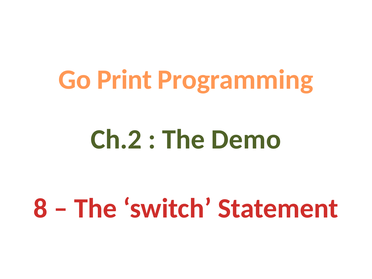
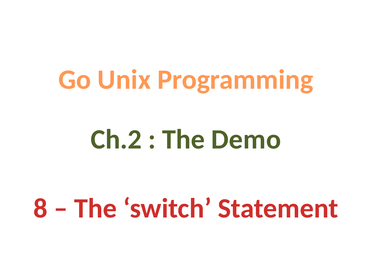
Print: Print -> Unix
